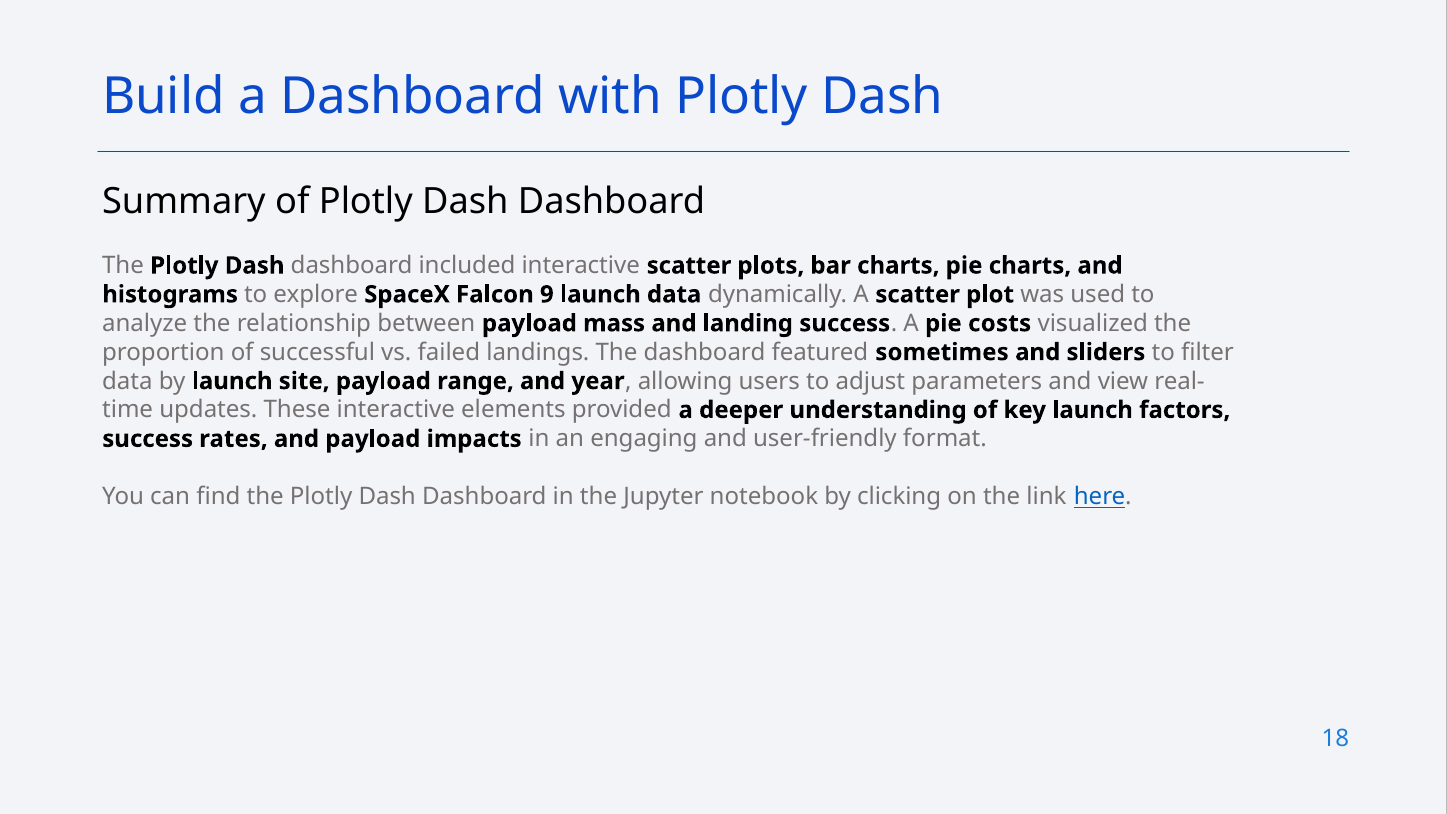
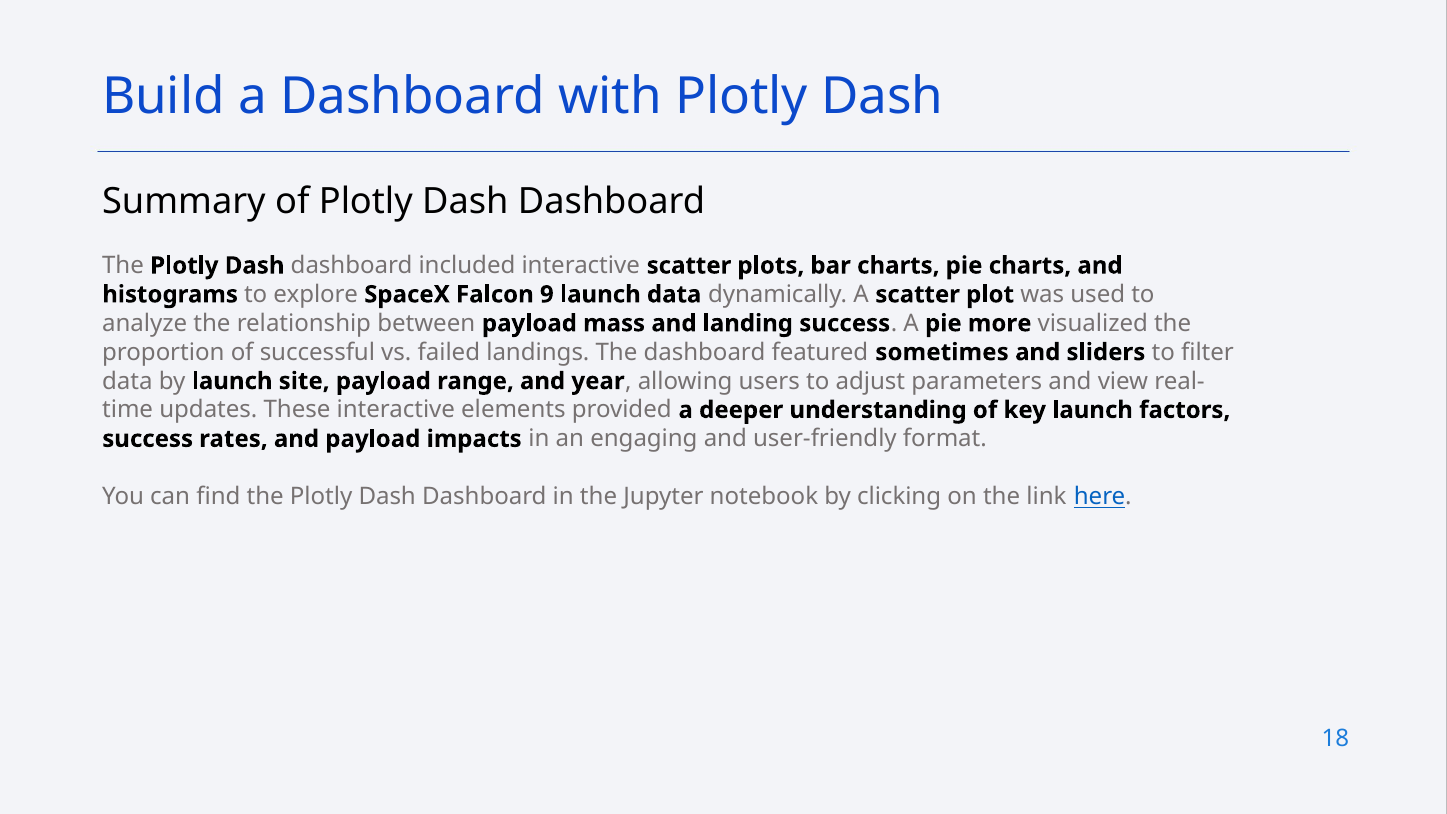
costs: costs -> more
